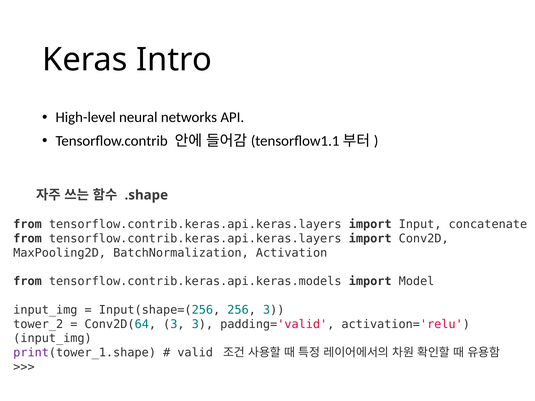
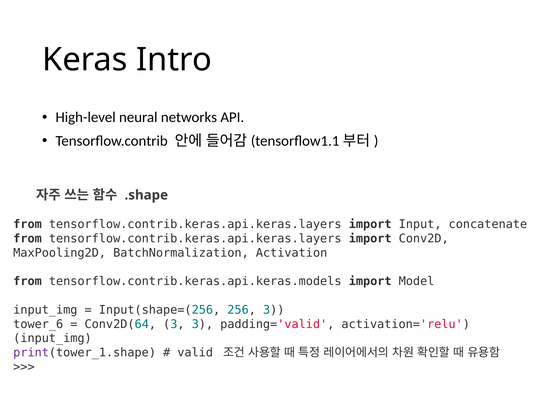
tower_2: tower_2 -> tower_6
